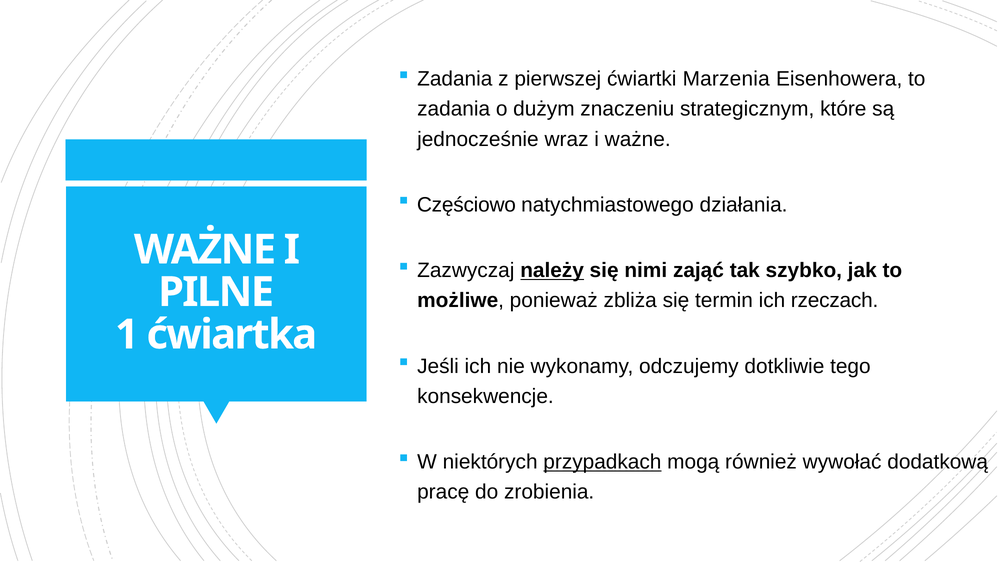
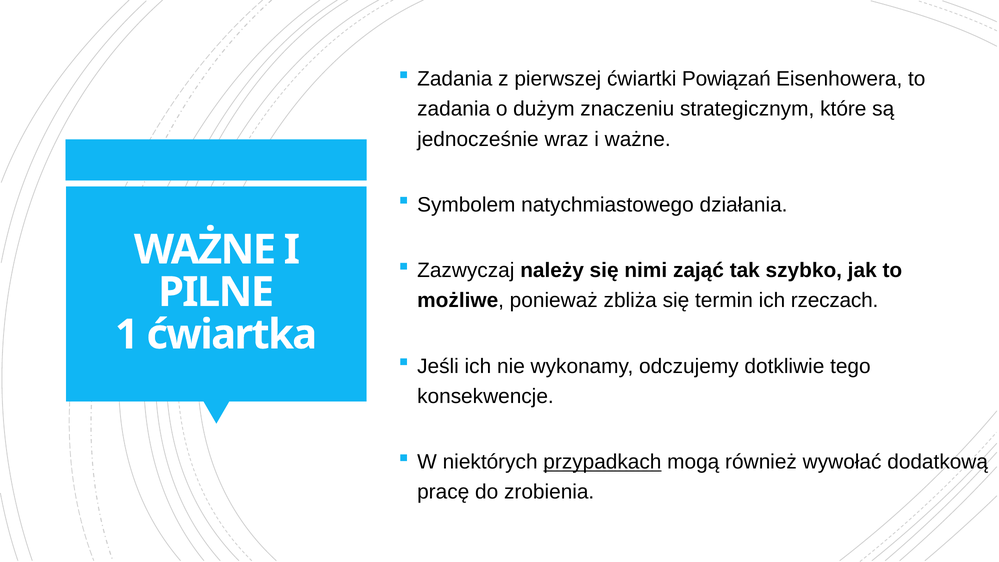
Marzenia: Marzenia -> Powiązań
Częściowo: Częściowo -> Symbolem
należy underline: present -> none
